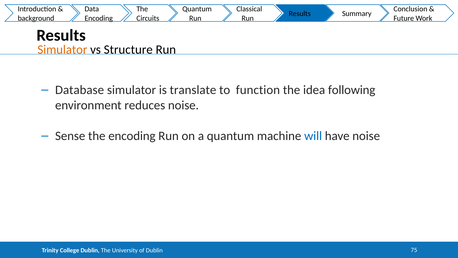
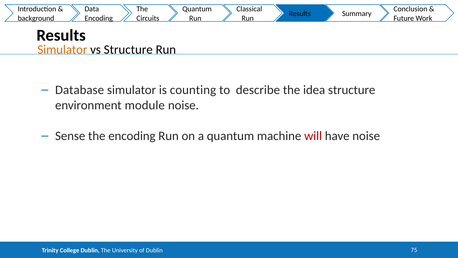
translate: translate -> counting
function: function -> describe
idea following: following -> structure
reduces: reduces -> module
will colour: blue -> red
